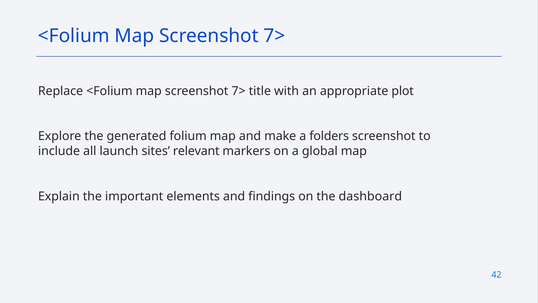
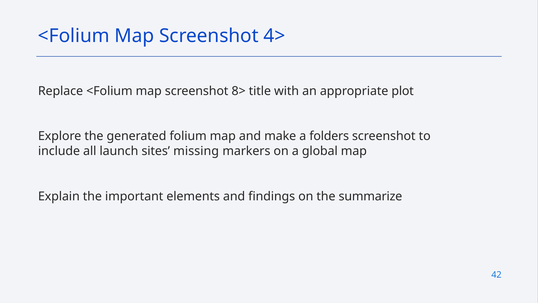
7> at (274, 36): 7> -> 4>
7> at (239, 91): 7> -> 8>
relevant: relevant -> missing
dashboard: dashboard -> summarize
